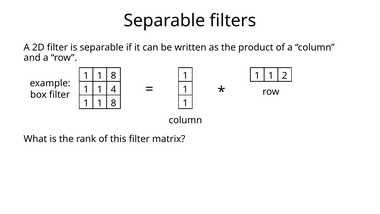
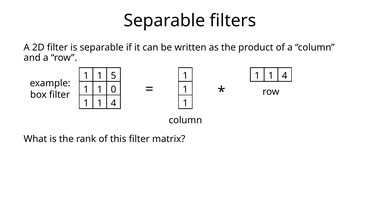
8 at (114, 76): 8 -> 5
2 at (285, 76): 2 -> 4
4: 4 -> 0
8 at (114, 103): 8 -> 4
